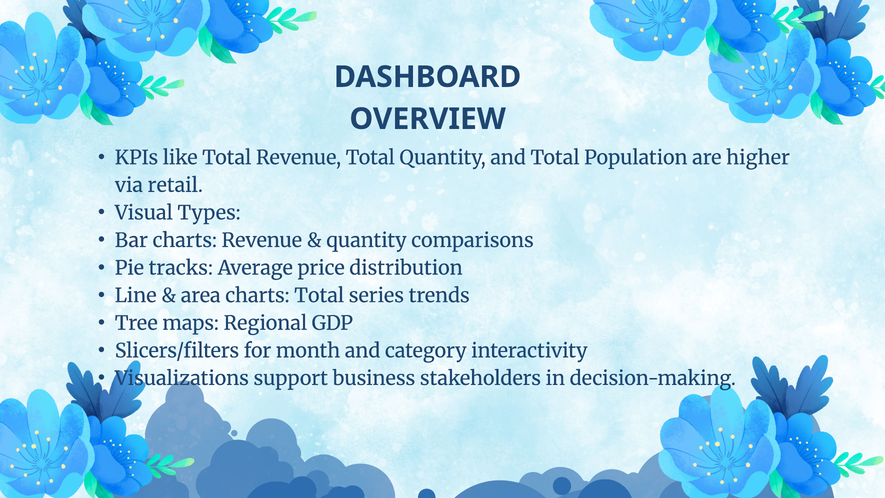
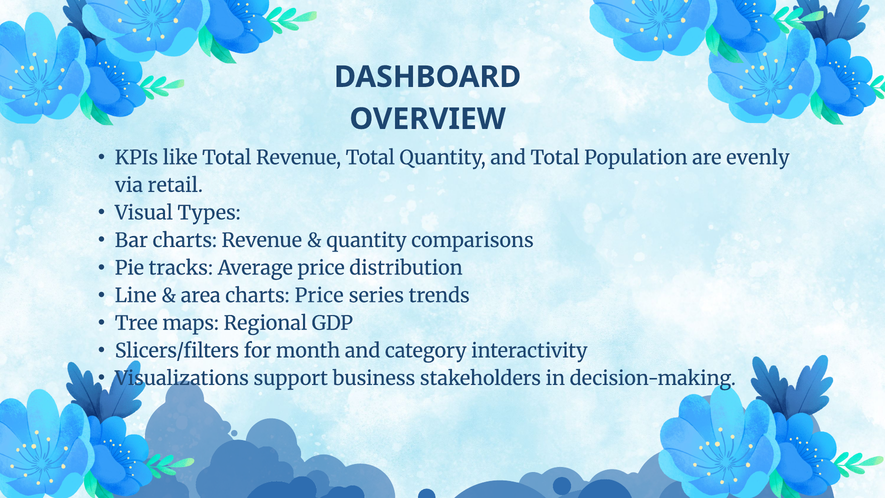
higher: higher -> evenly
charts Total: Total -> Price
